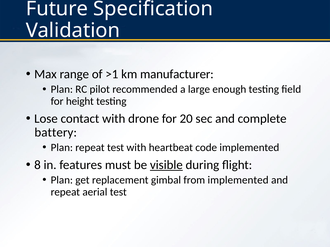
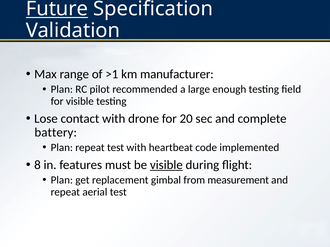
Future underline: none -> present
for height: height -> visible
from implemented: implemented -> measurement
